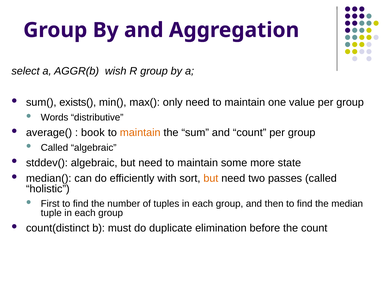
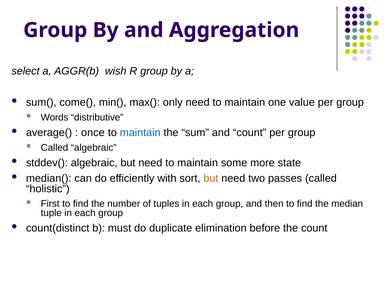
exists(: exists( -> come(
book: book -> once
maintain at (140, 133) colour: orange -> blue
